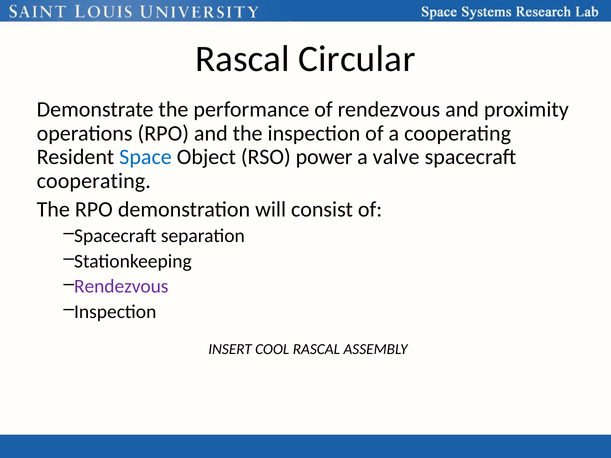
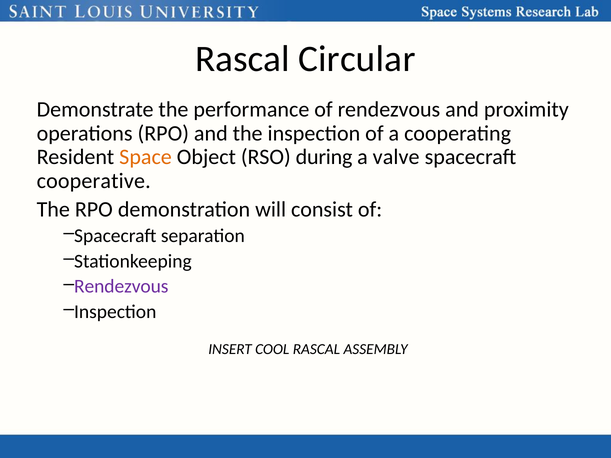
Space colour: blue -> orange
power: power -> during
cooperating at (94, 181): cooperating -> cooperative
